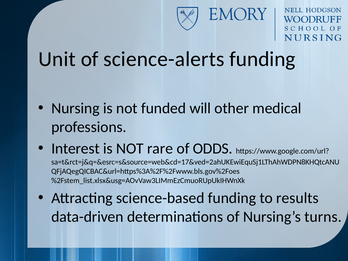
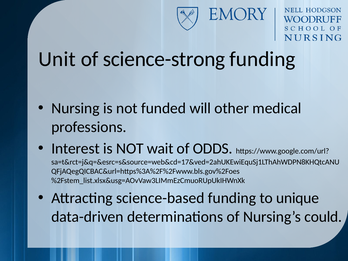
science-alerts: science-alerts -> science-strong
rare: rare -> wait
results: results -> unique
turns: turns -> could
